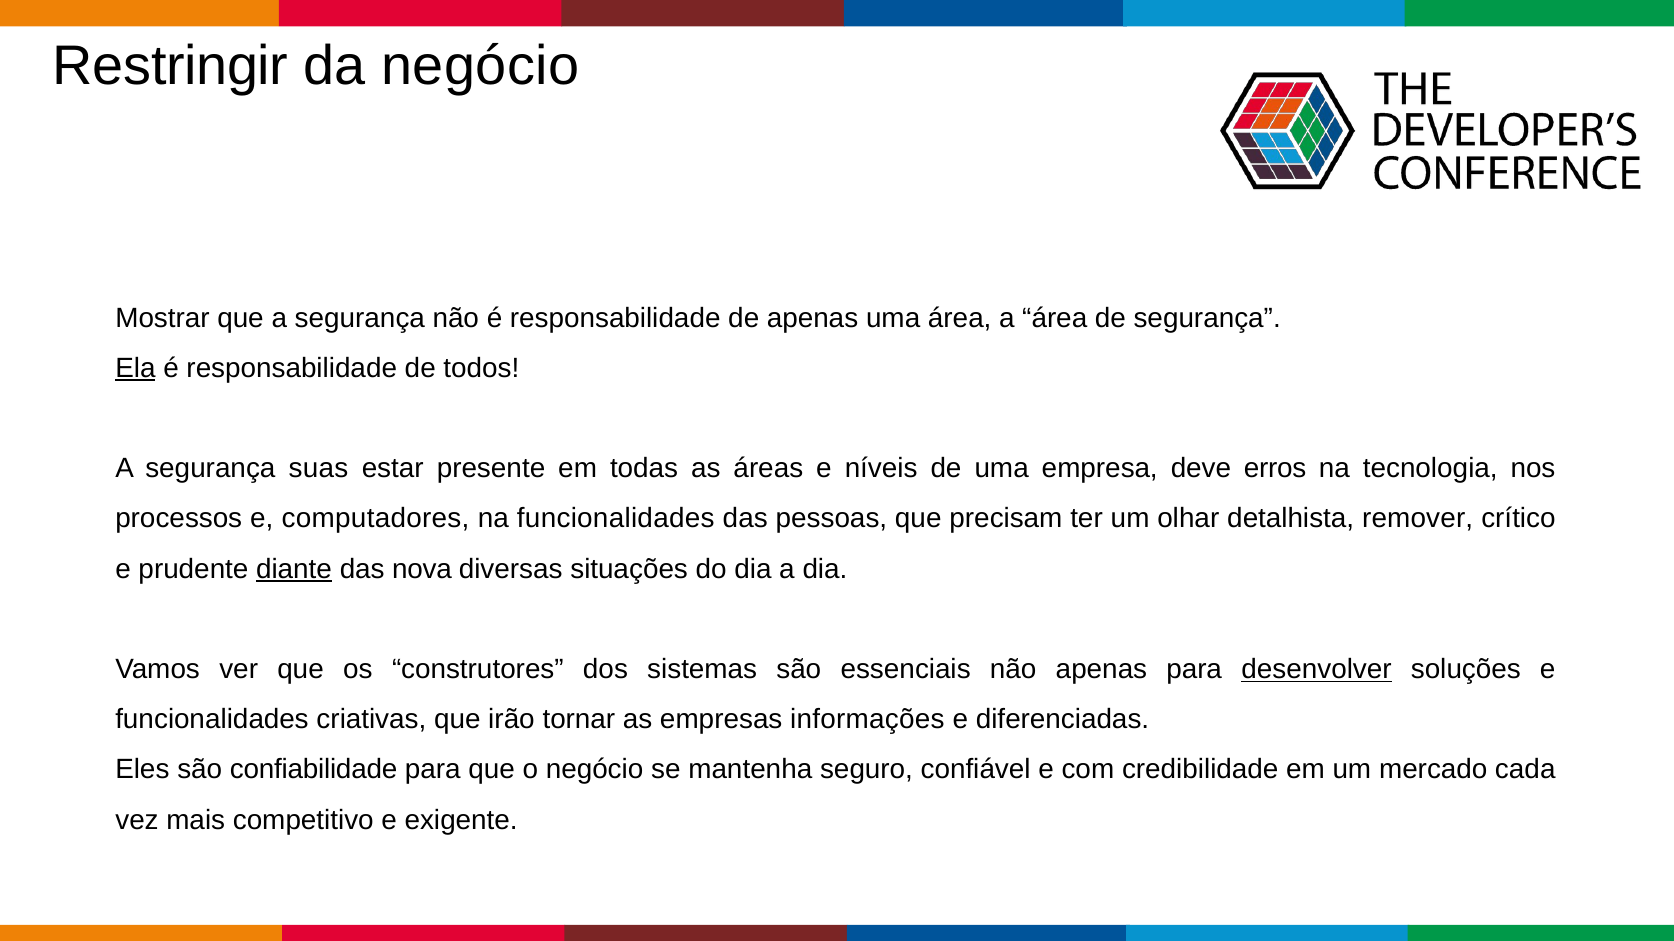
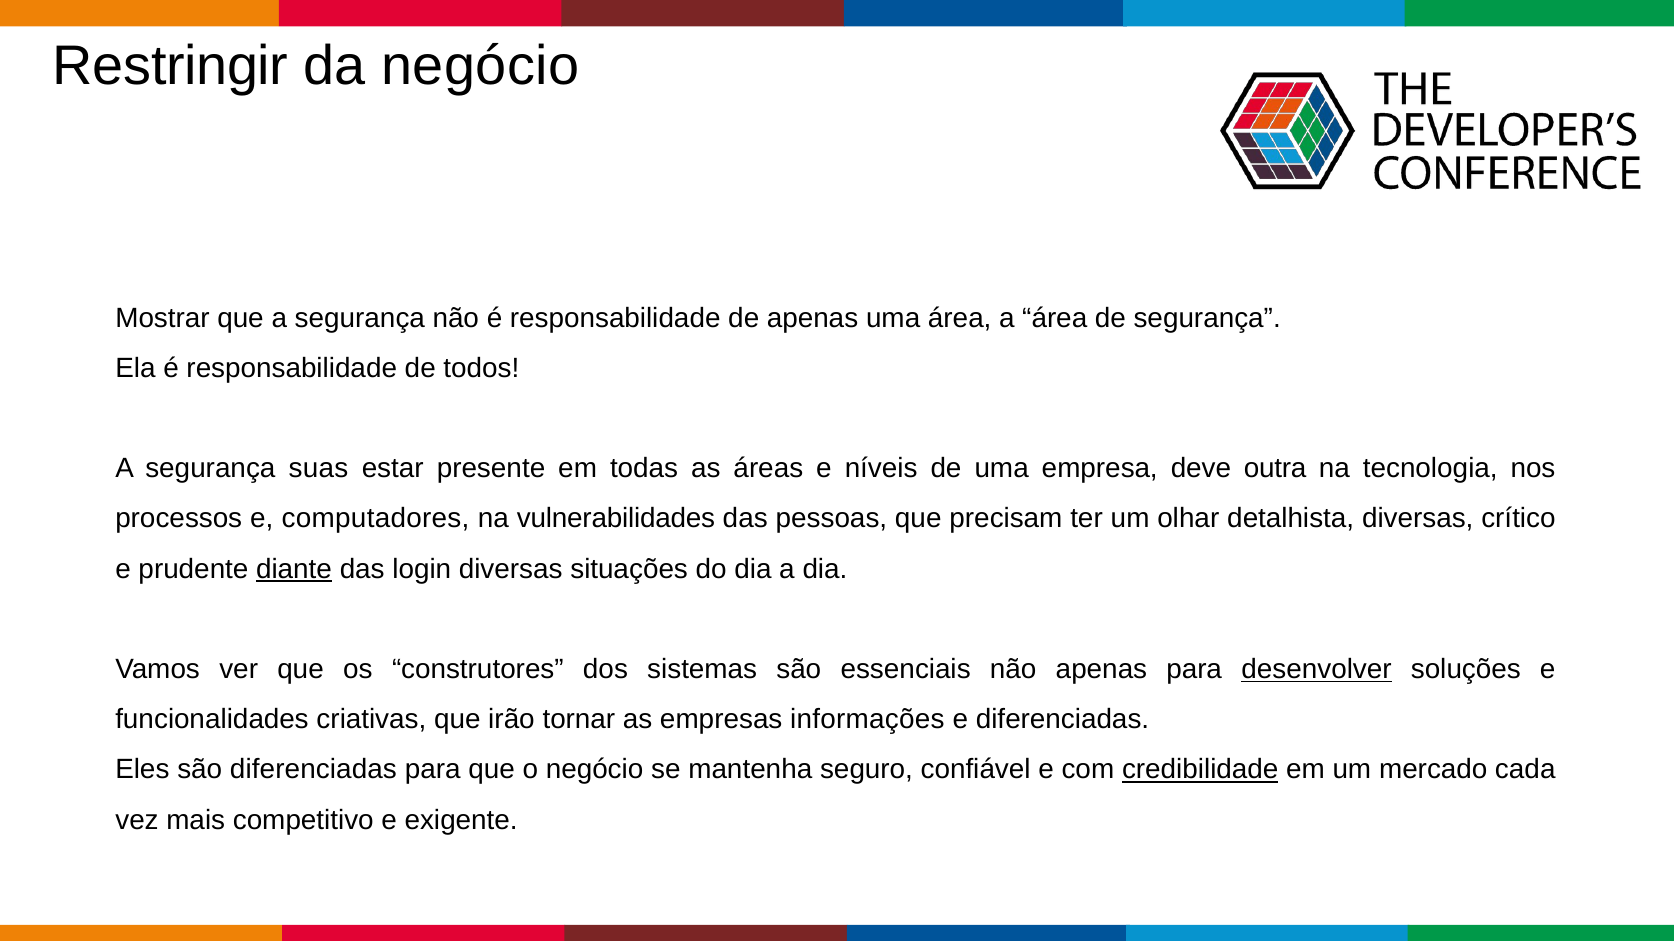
Ela underline: present -> none
erros: erros -> outra
na funcionalidades: funcionalidades -> vulnerabilidades
detalhista remover: remover -> diversas
nova: nova -> login
são confiabilidade: confiabilidade -> diferenciadas
credibilidade underline: none -> present
